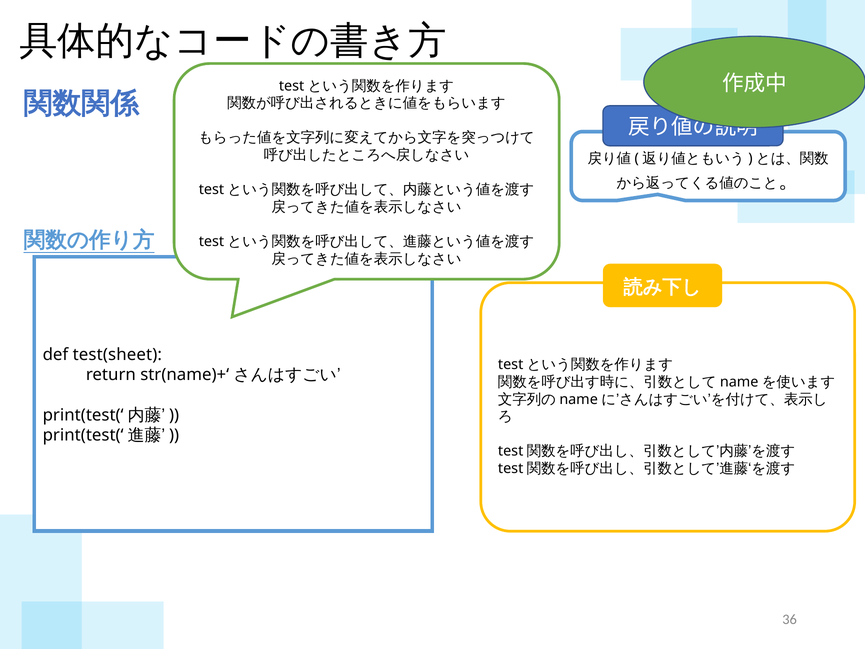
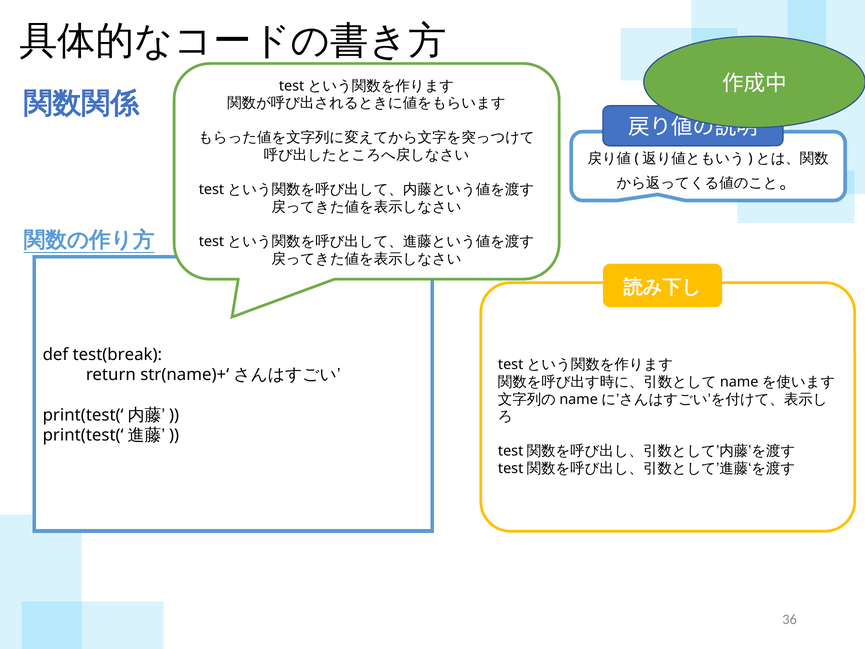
test(sheet: test(sheet -> test(break
